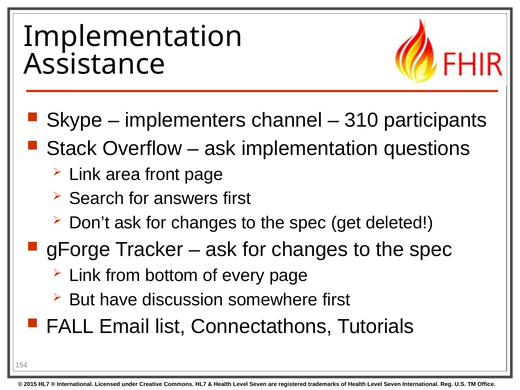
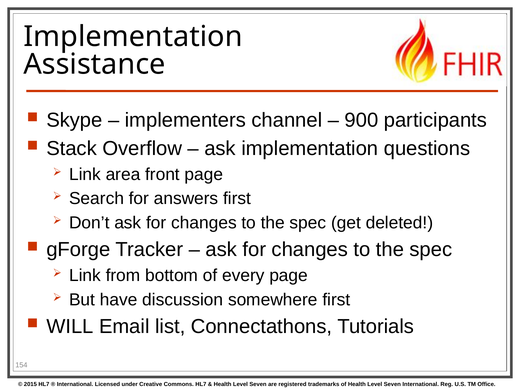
310: 310 -> 900
FALL: FALL -> WILL
